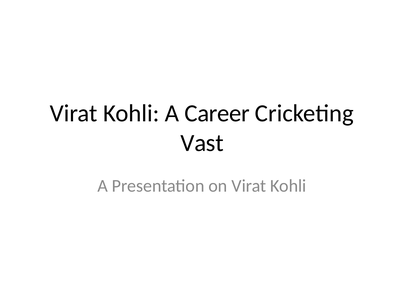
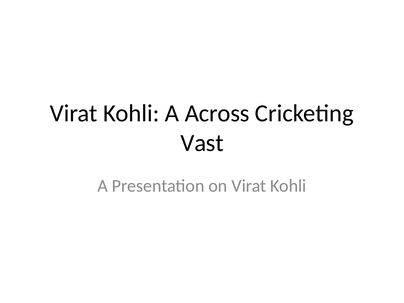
Career: Career -> Across
